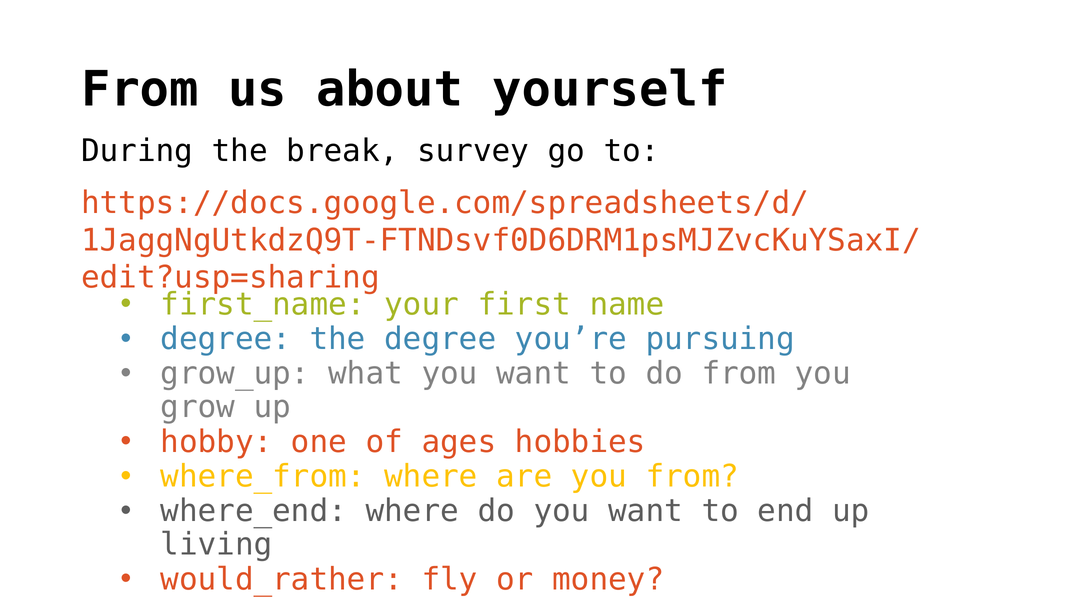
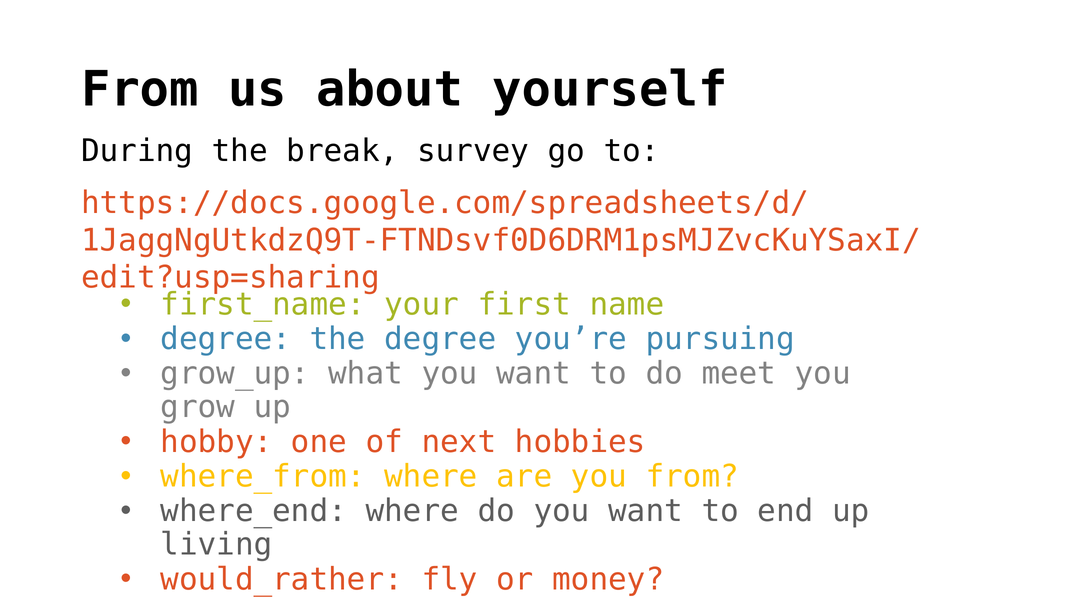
do from: from -> meet
ages: ages -> next
